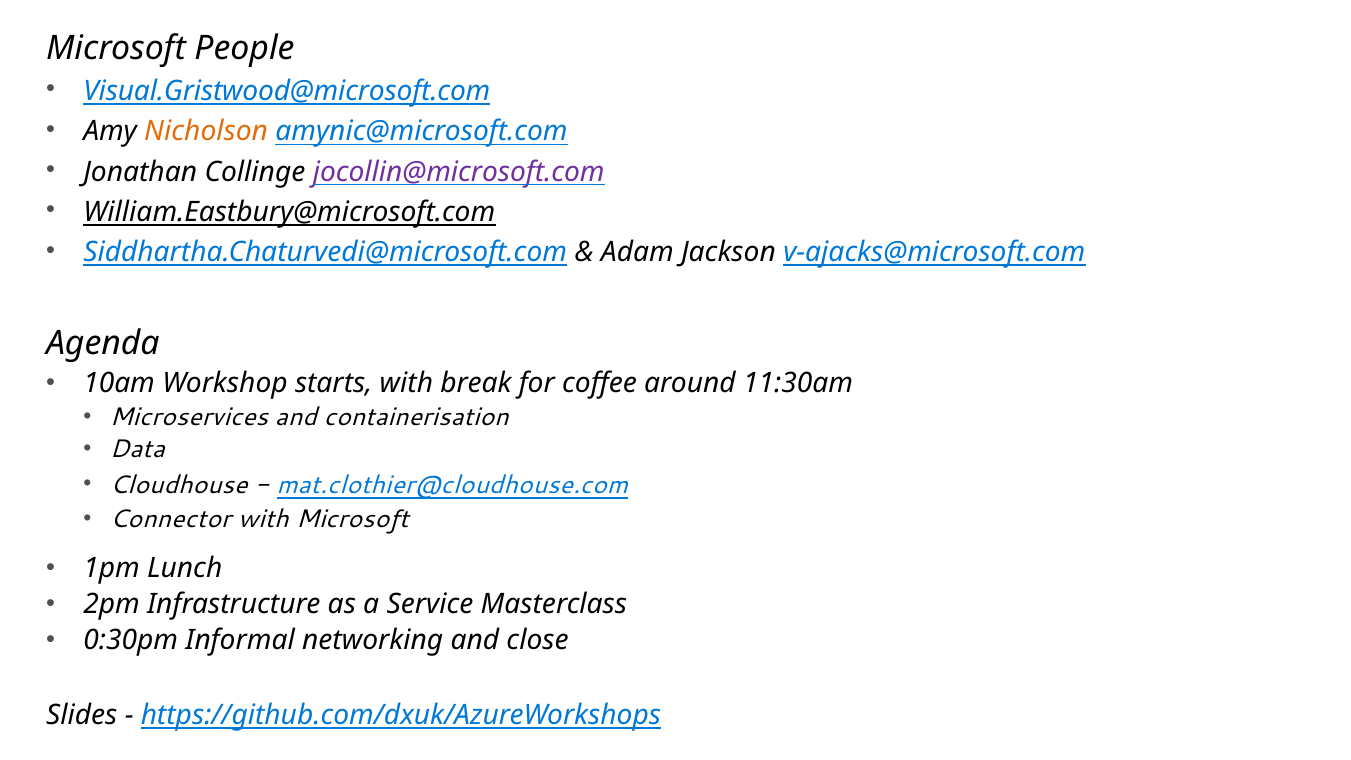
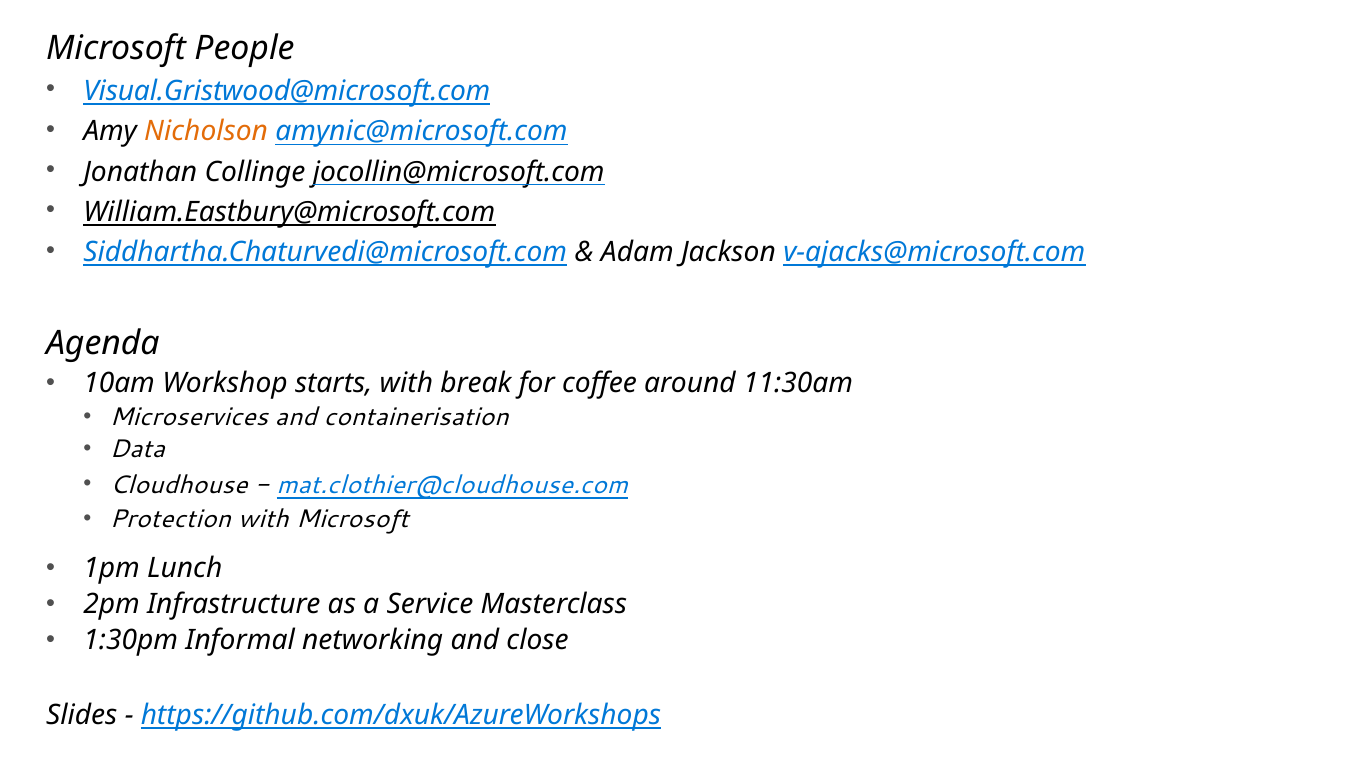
jocollin@microsoft.com colour: purple -> black
Connector: Connector -> Protection
0:30pm: 0:30pm -> 1:30pm
